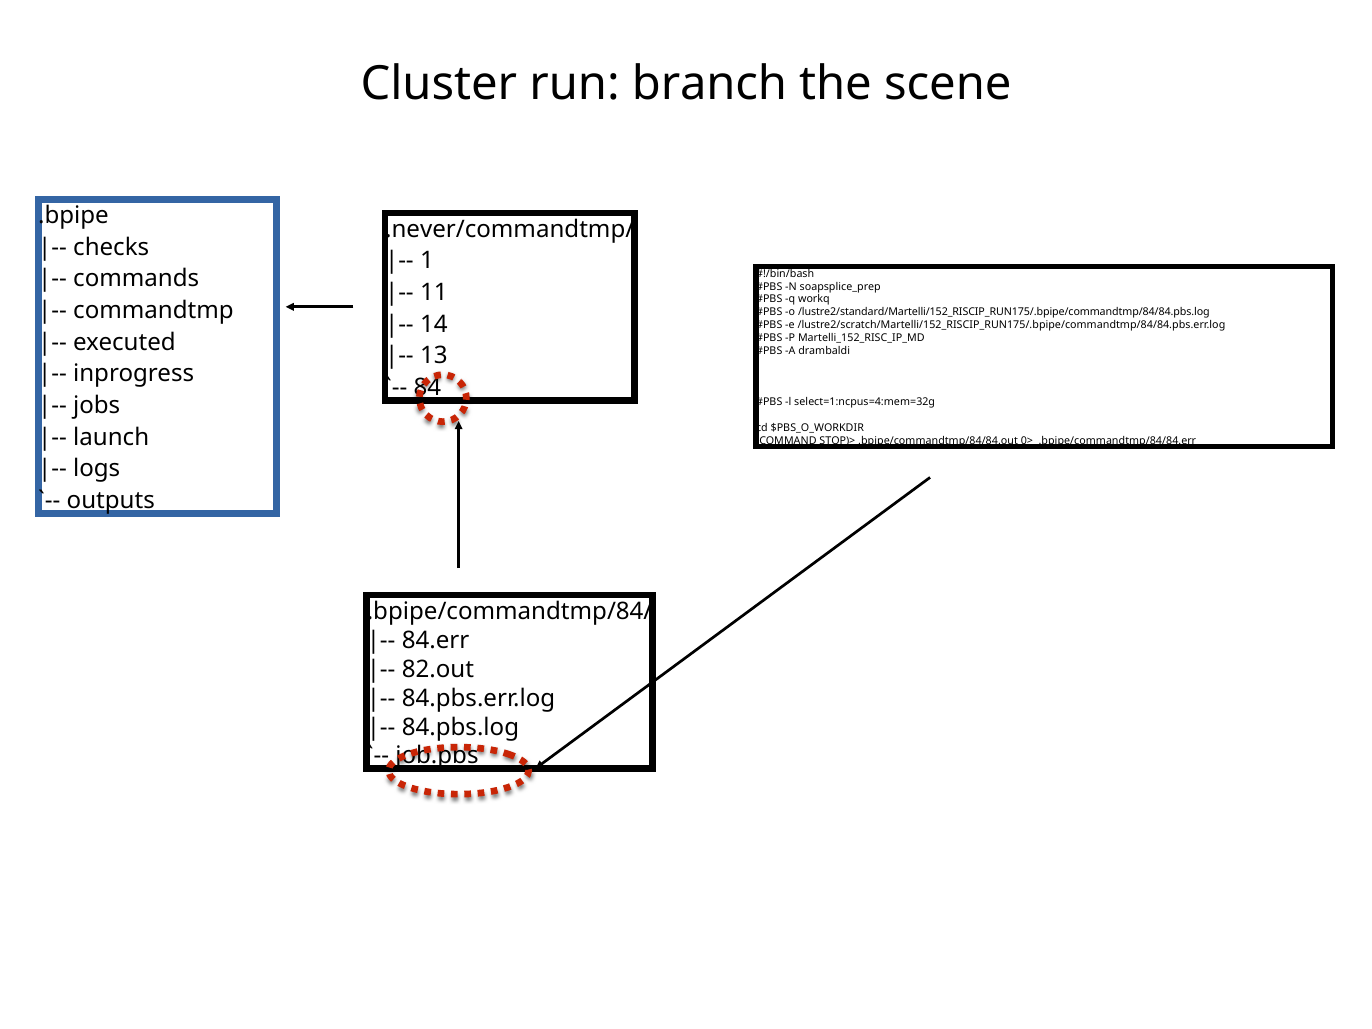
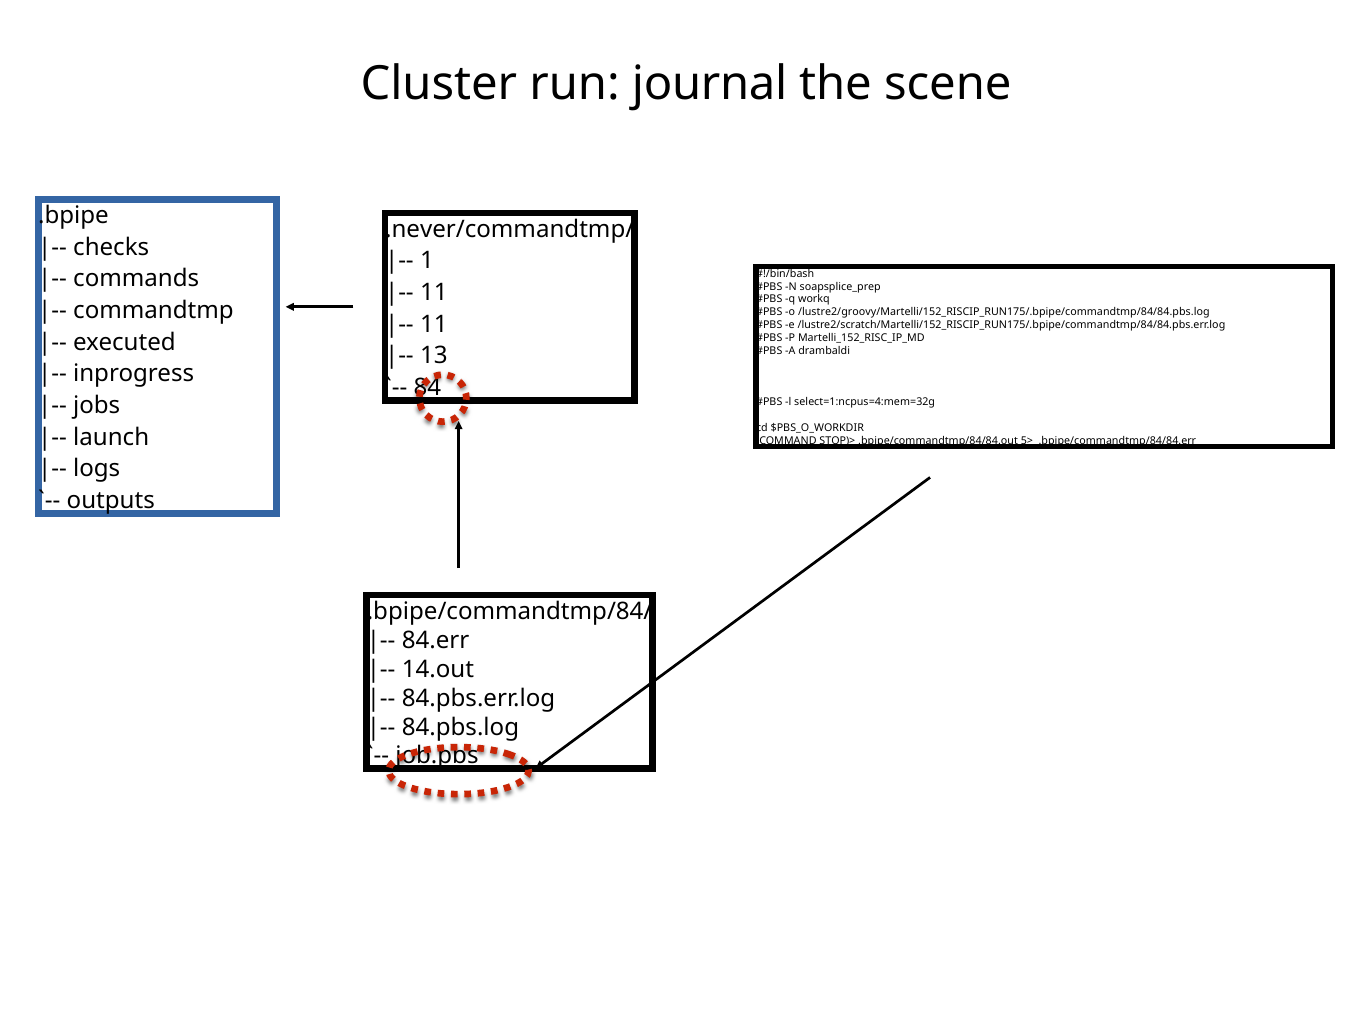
branch: branch -> journal
/lustre2/standard/Martelli/152_RISCIP_RUN175/.bpipe/commandtmp/84/84.pbs.log: /lustre2/standard/Martelli/152_RISCIP_RUN175/.bpipe/commandtmp/84/84.pbs.log -> /lustre2/groovy/Martelli/152_RISCIP_RUN175/.bpipe/commandtmp/84/84.pbs.log
14 at (434, 324): 14 -> 11
0>: 0> -> 5>
82.out: 82.out -> 14.out
